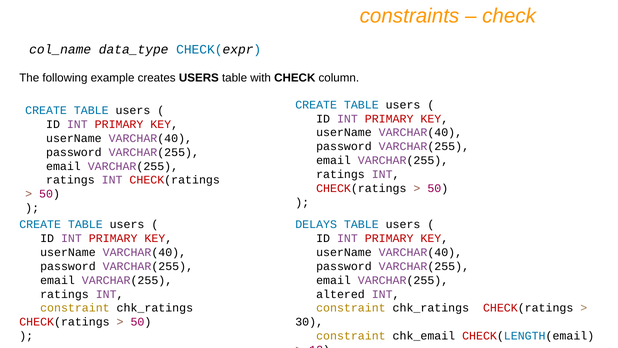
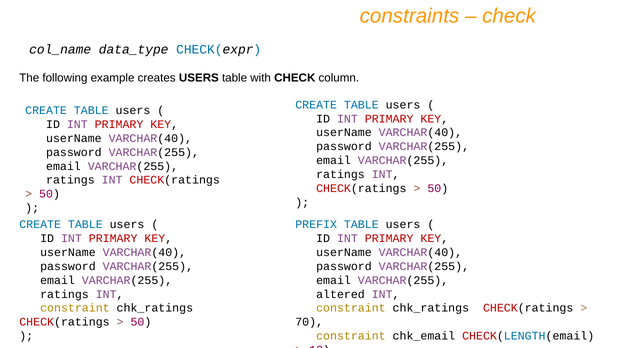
DELAYS: DELAYS -> PREFIX
30: 30 -> 70
